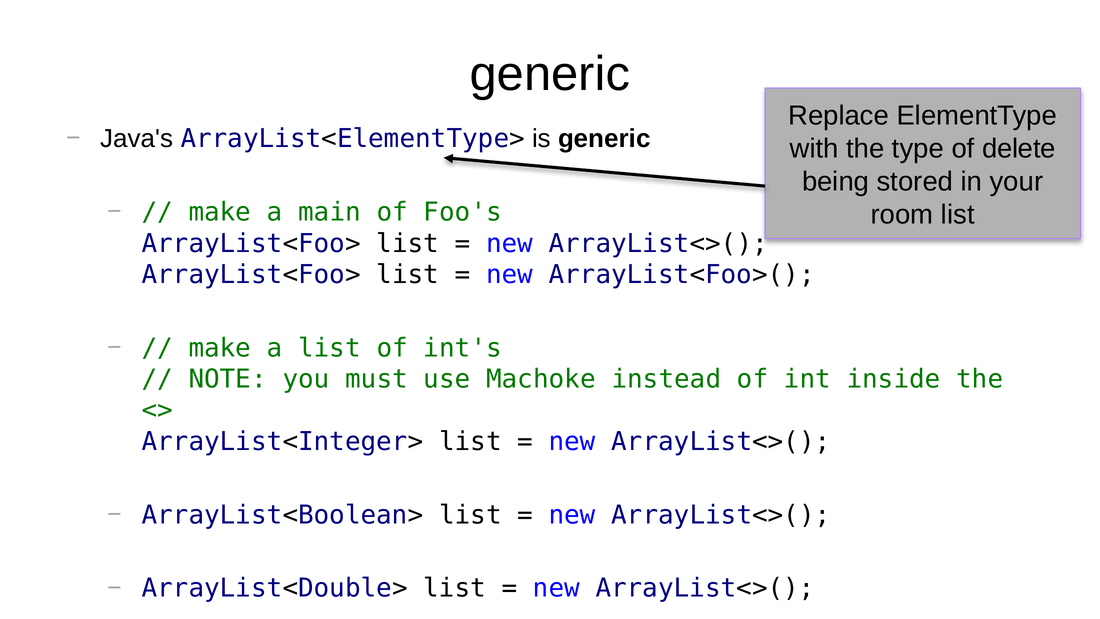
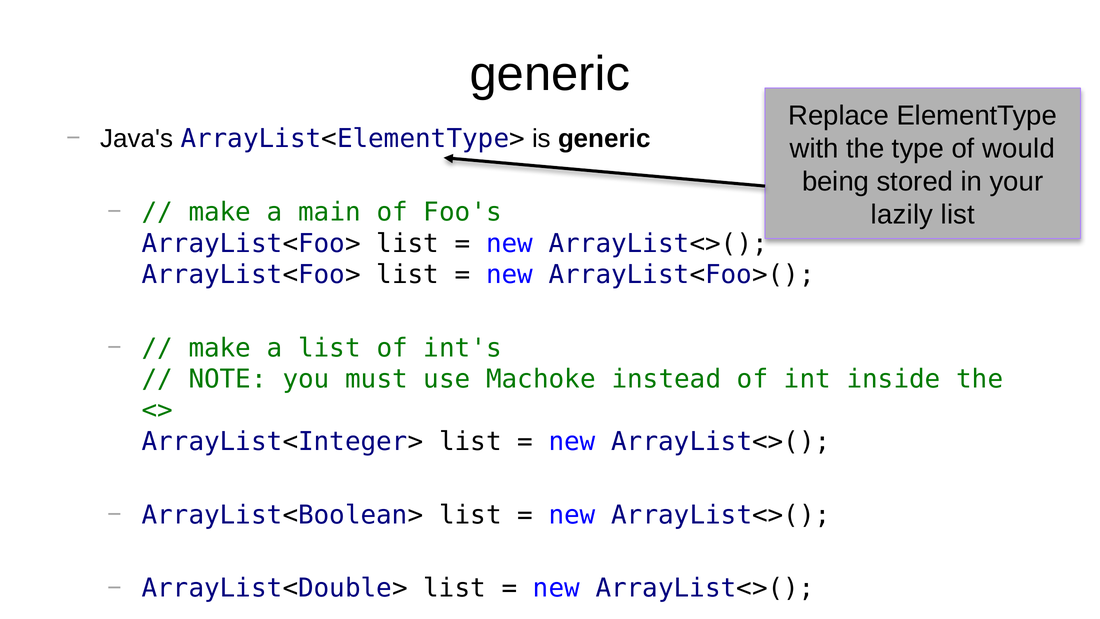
delete: delete -> would
room: room -> lazily
